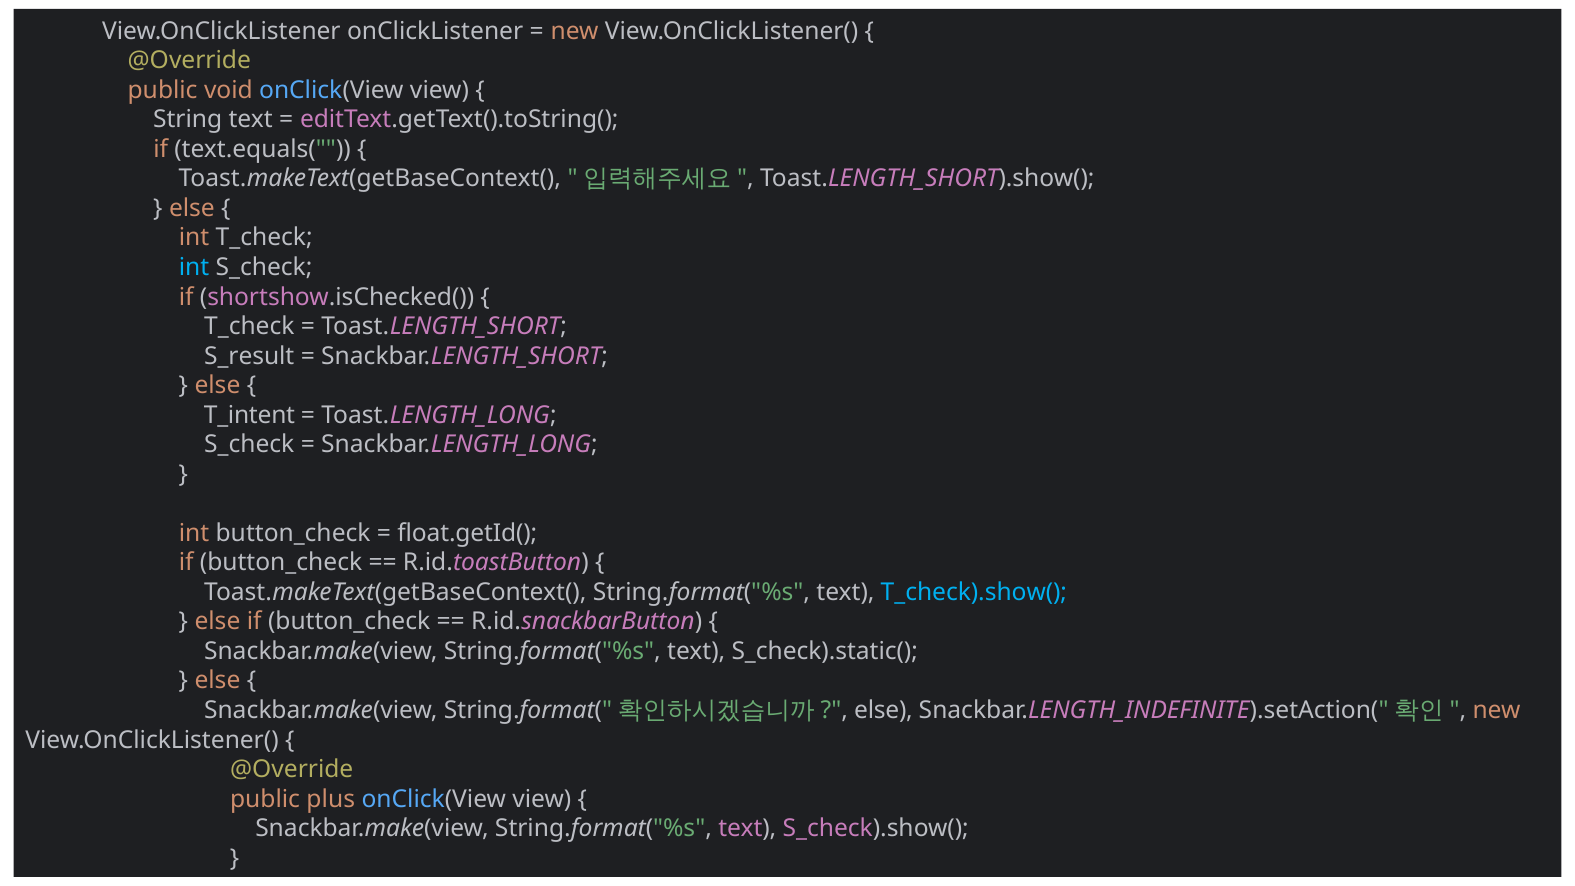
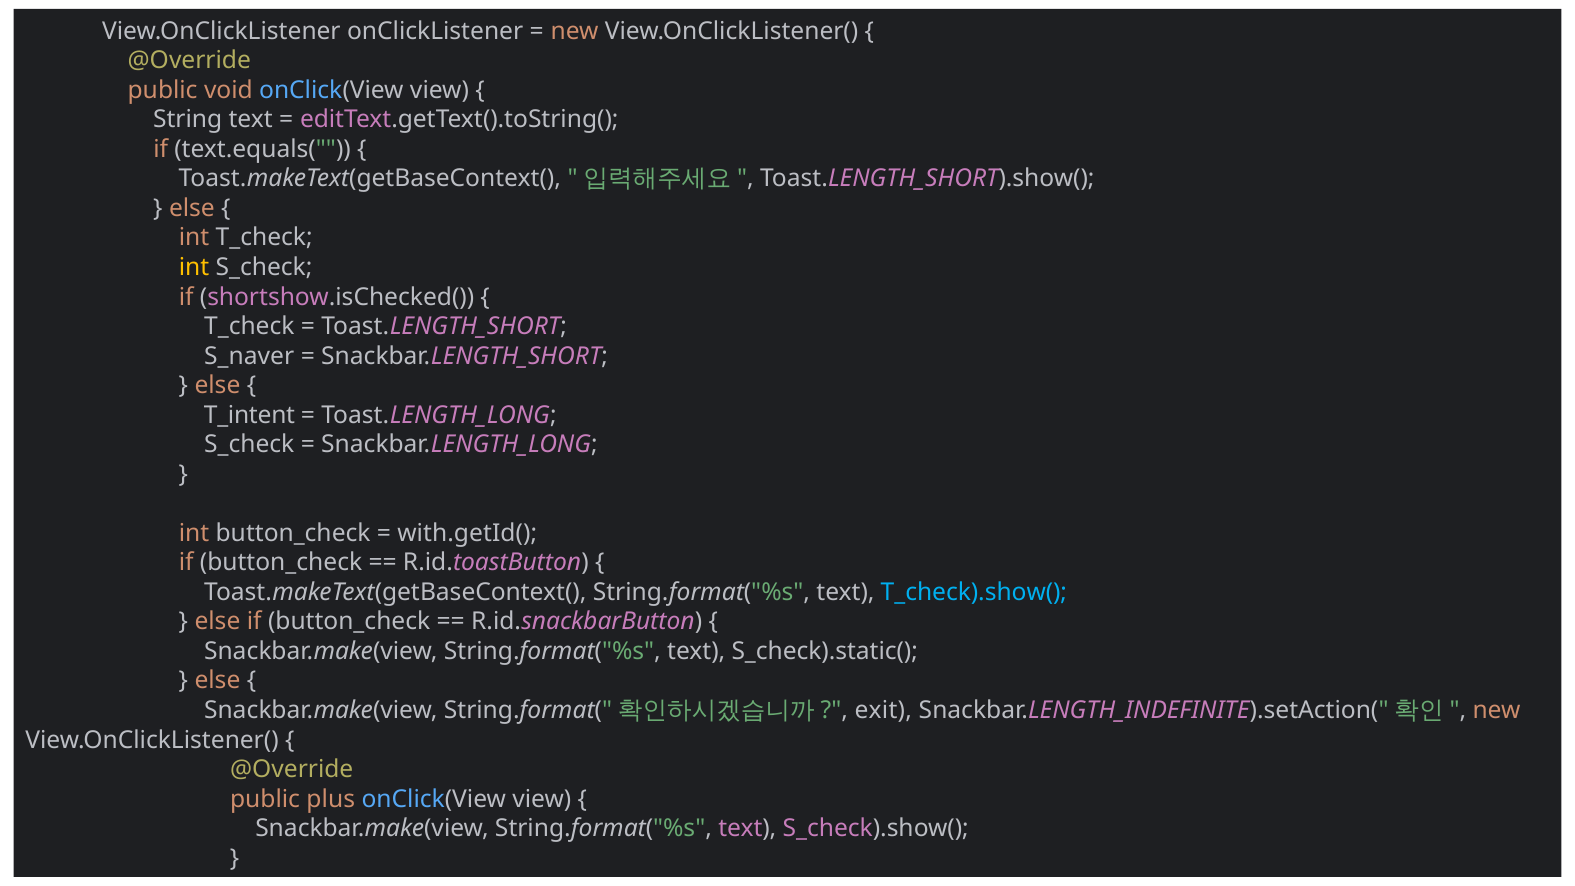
int at (194, 267) colour: light blue -> yellow
S_result: S_result -> S_naver
float.getId(: float.getId( -> with.getId(
else at (883, 710): else -> exit
